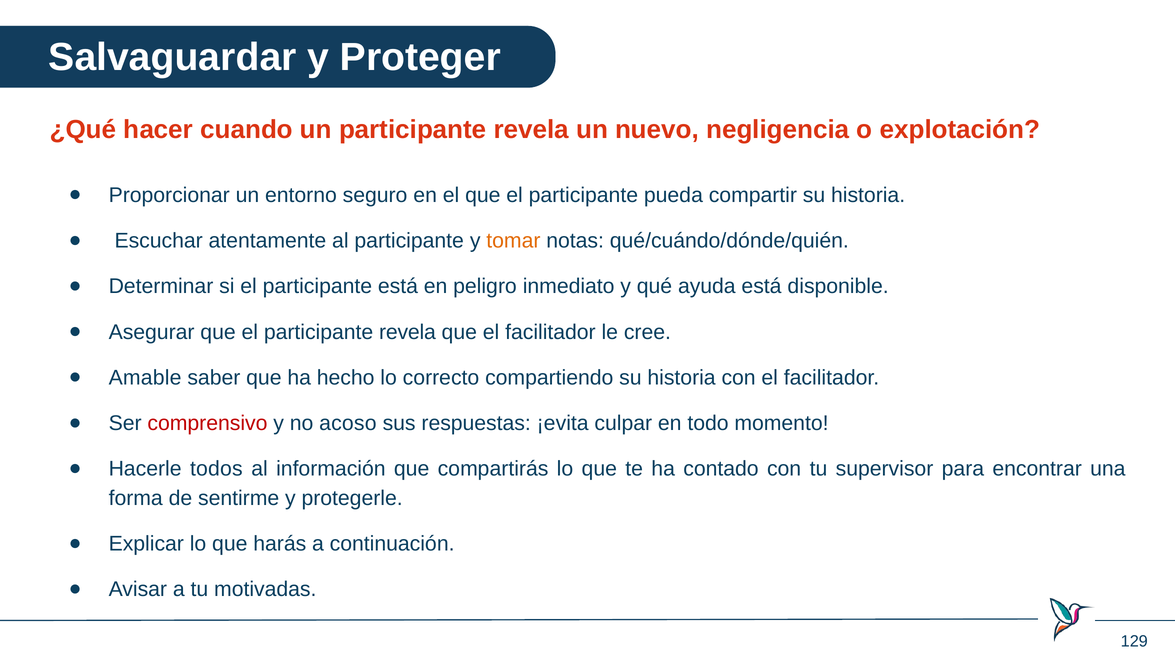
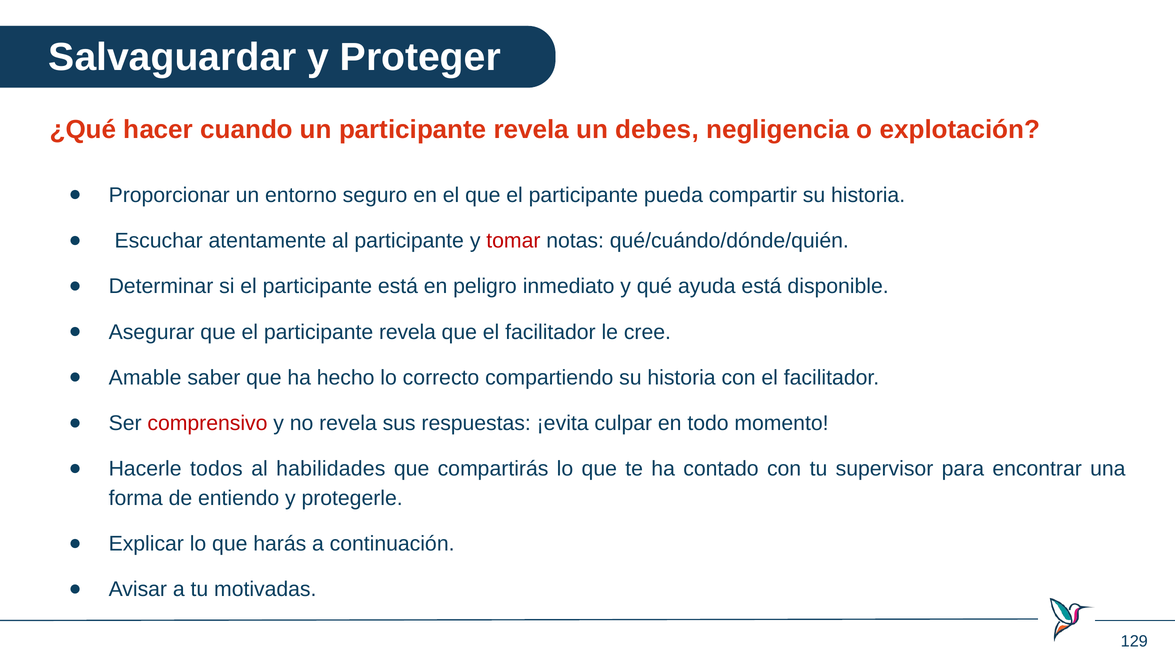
nuevo: nuevo -> debes
tomar colour: orange -> red
no acoso: acoso -> revela
información: información -> habilidades
sentirme: sentirme -> entiendo
